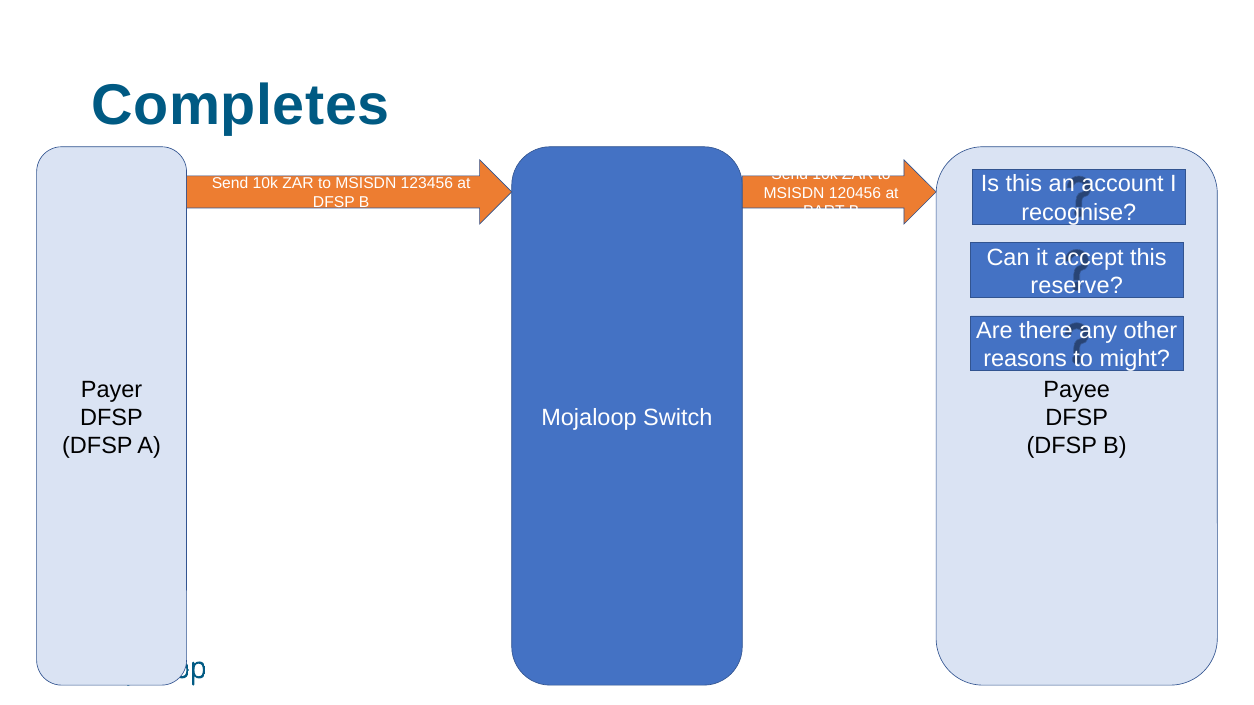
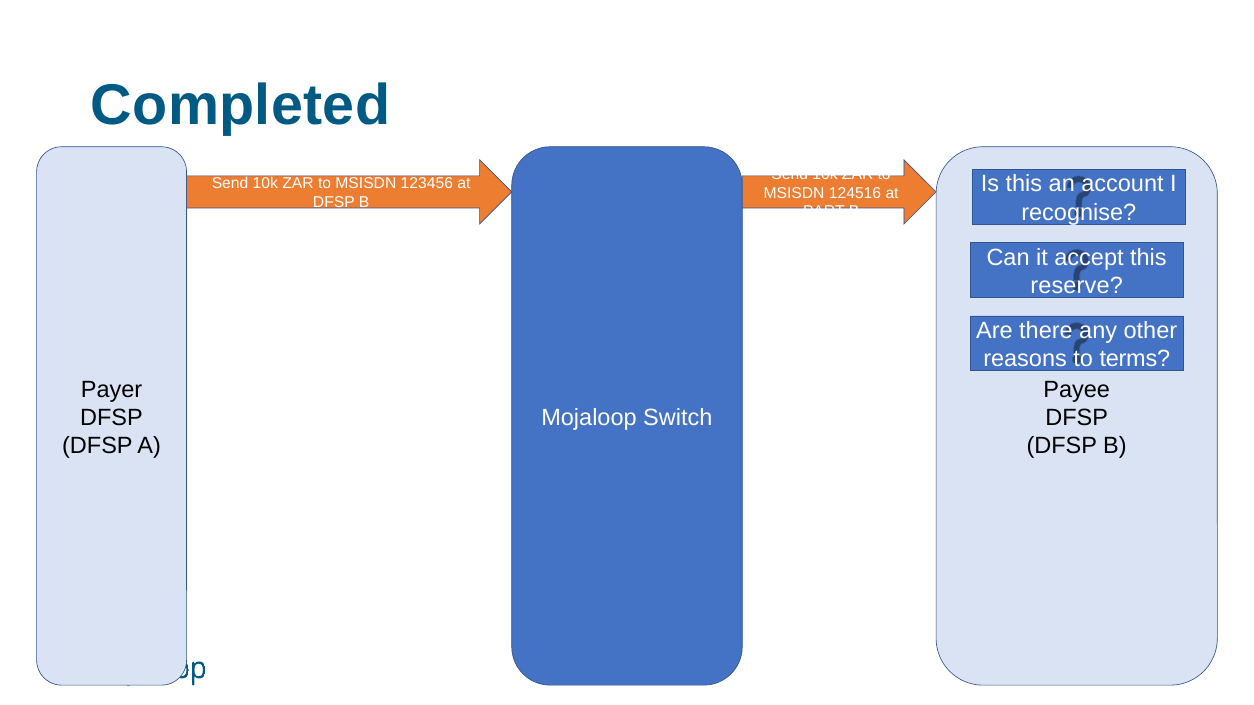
Completes: Completes -> Completed
120456: 120456 -> 124516
might: might -> terms
